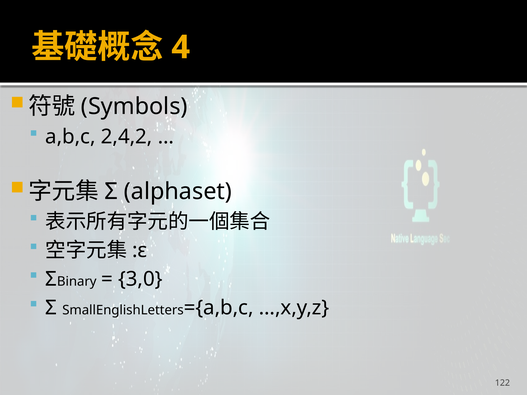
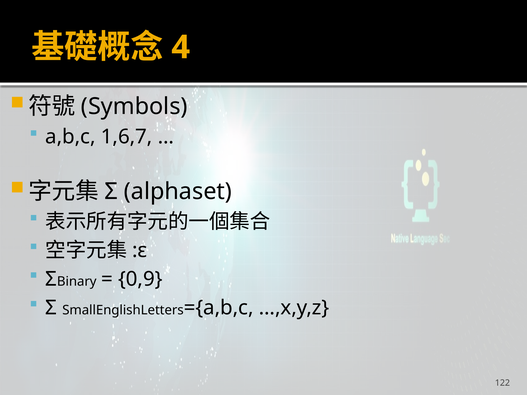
2,4,2: 2,4,2 -> 1,6,7
3,0: 3,0 -> 0,9
